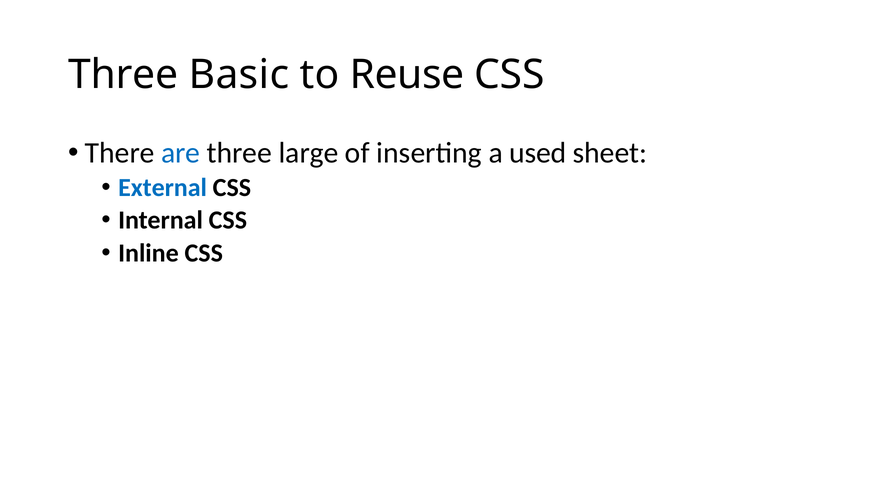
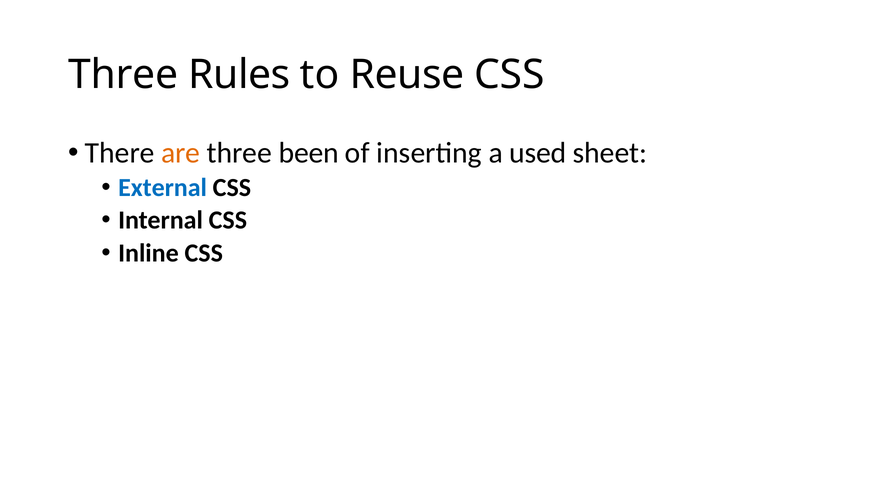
Basic: Basic -> Rules
are colour: blue -> orange
large: large -> been
